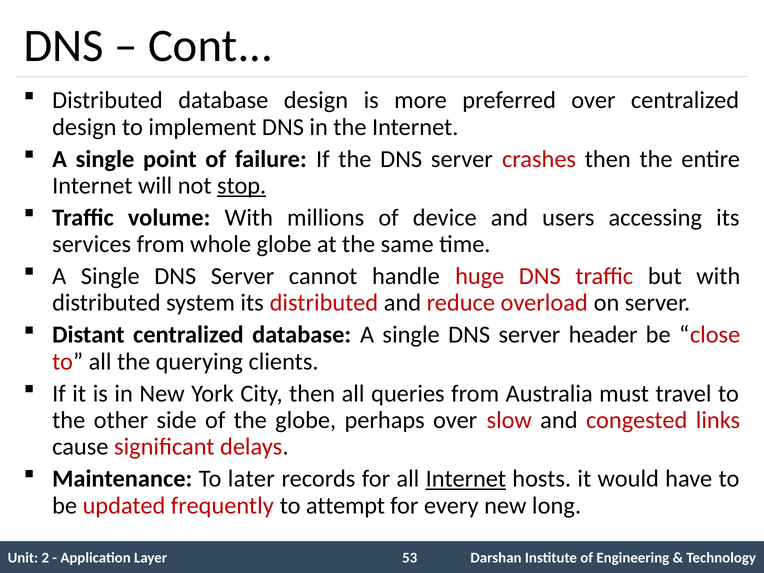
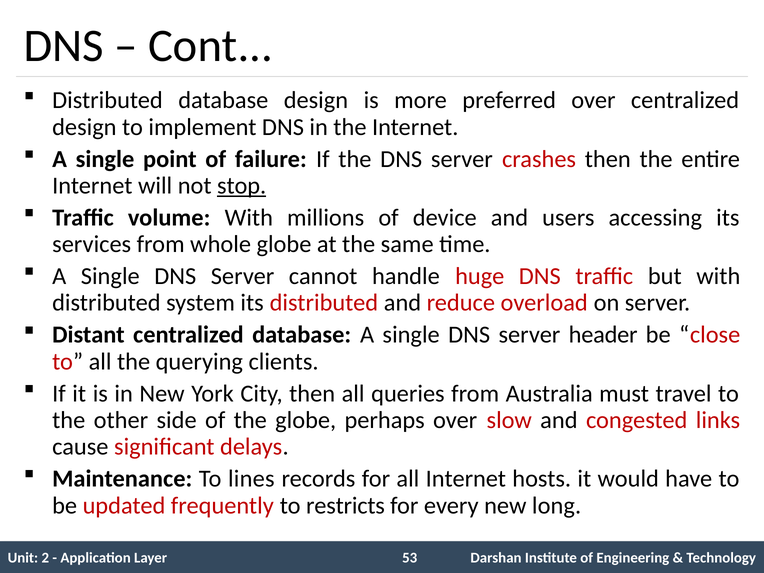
later: later -> lines
Internet at (466, 479) underline: present -> none
attempt: attempt -> restricts
